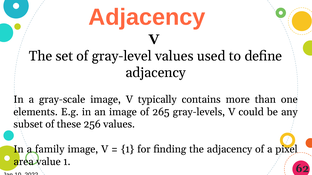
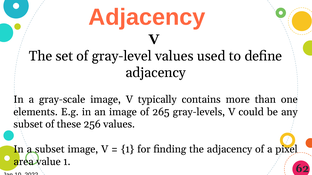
a family: family -> subset
